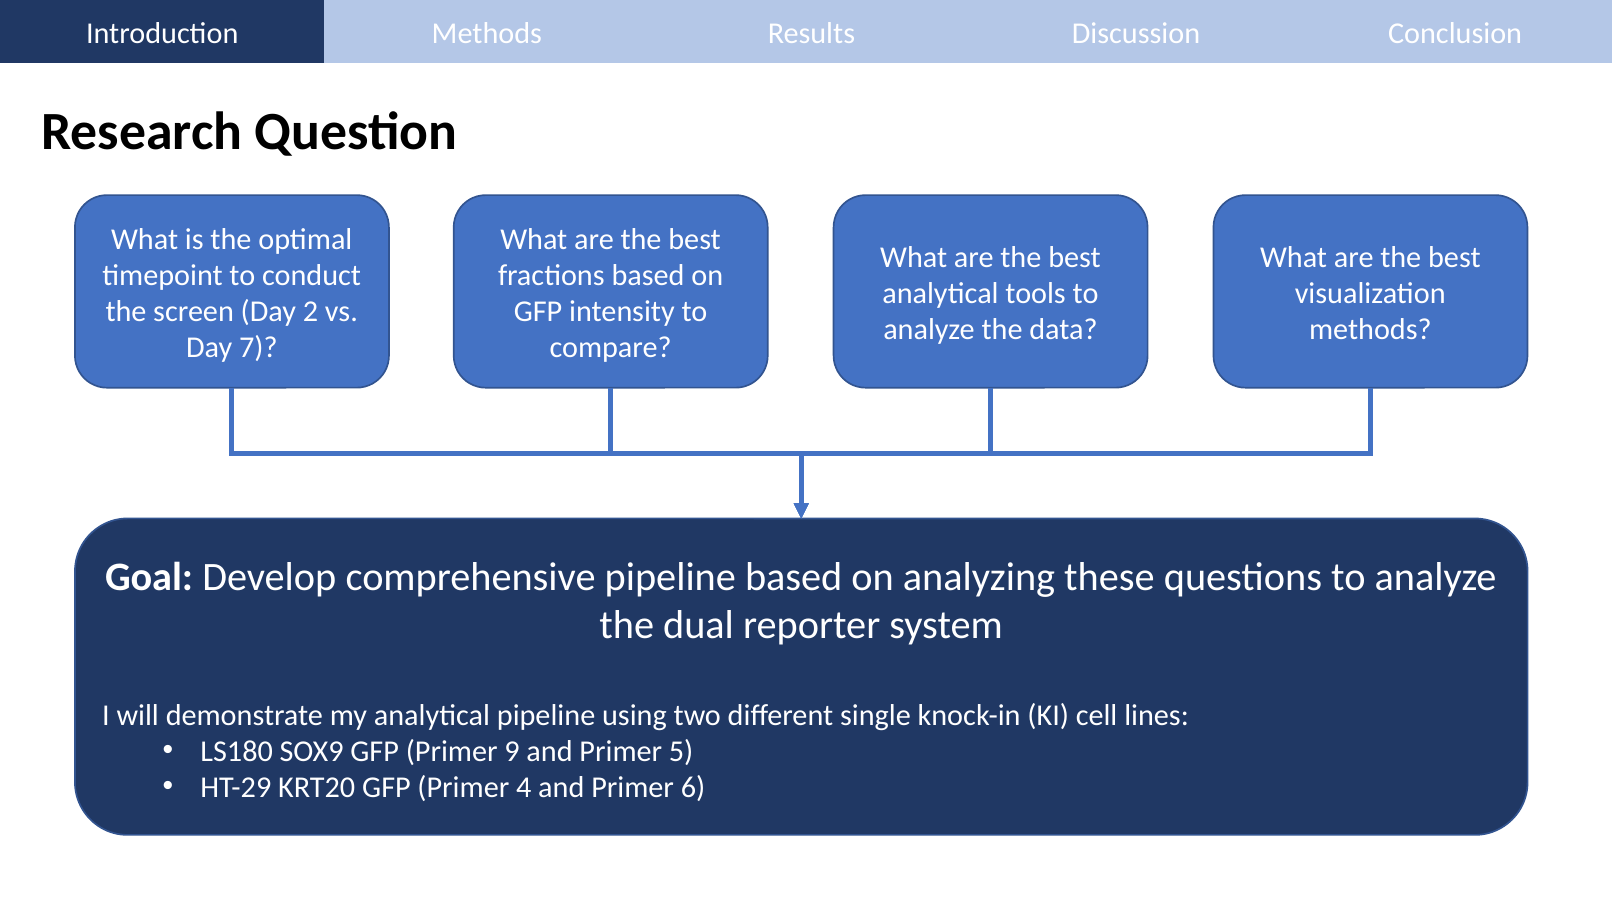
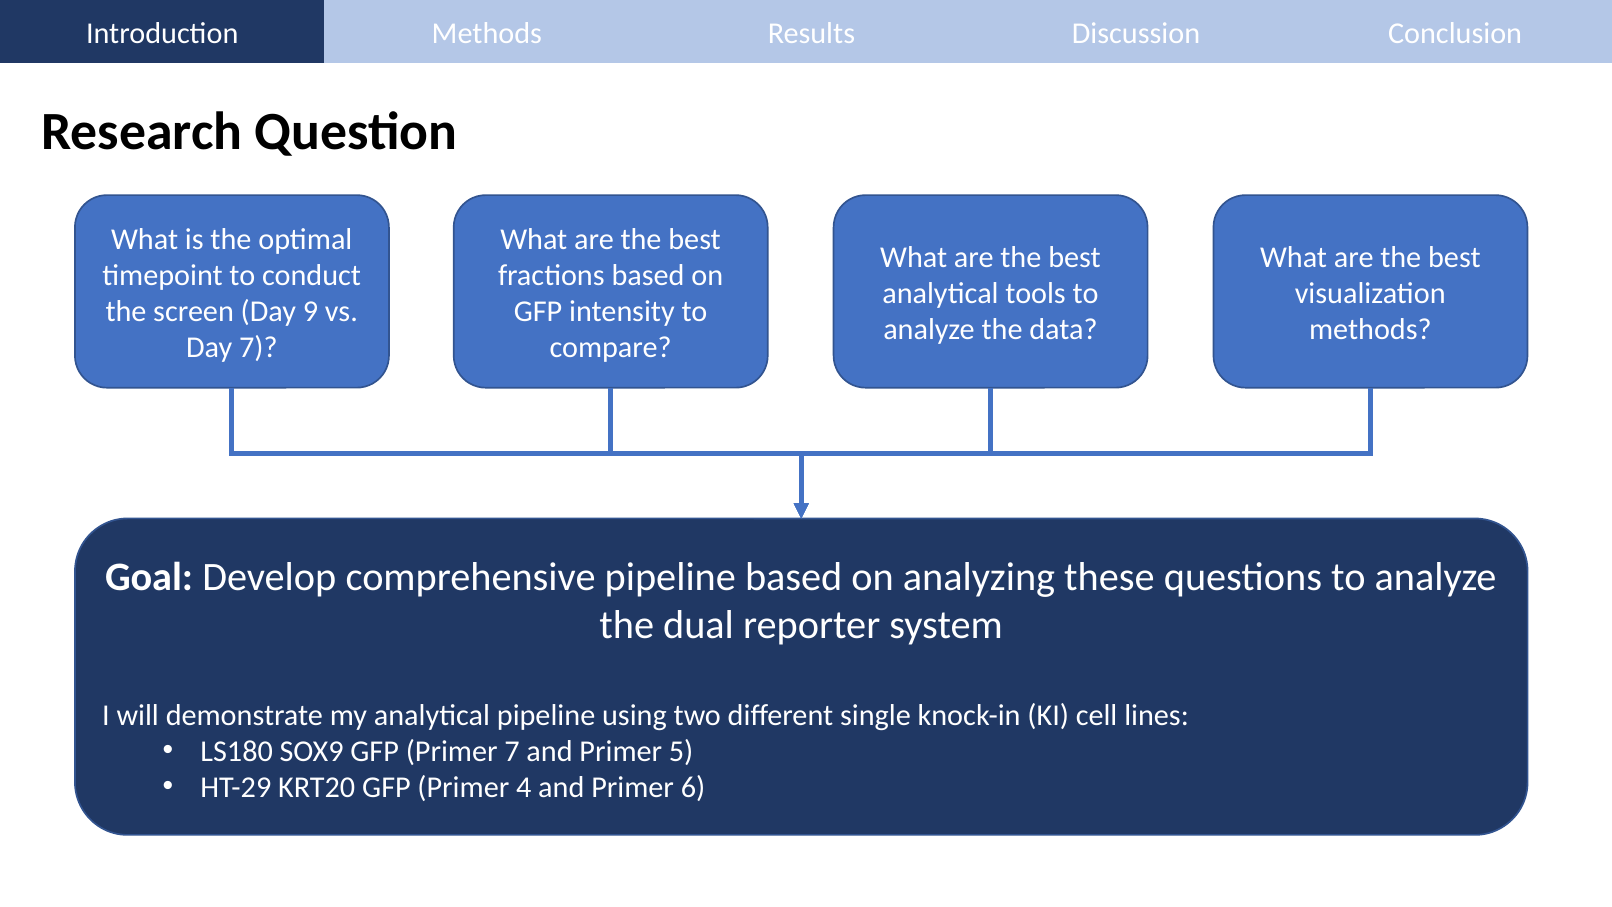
2: 2 -> 9
Primer 9: 9 -> 7
